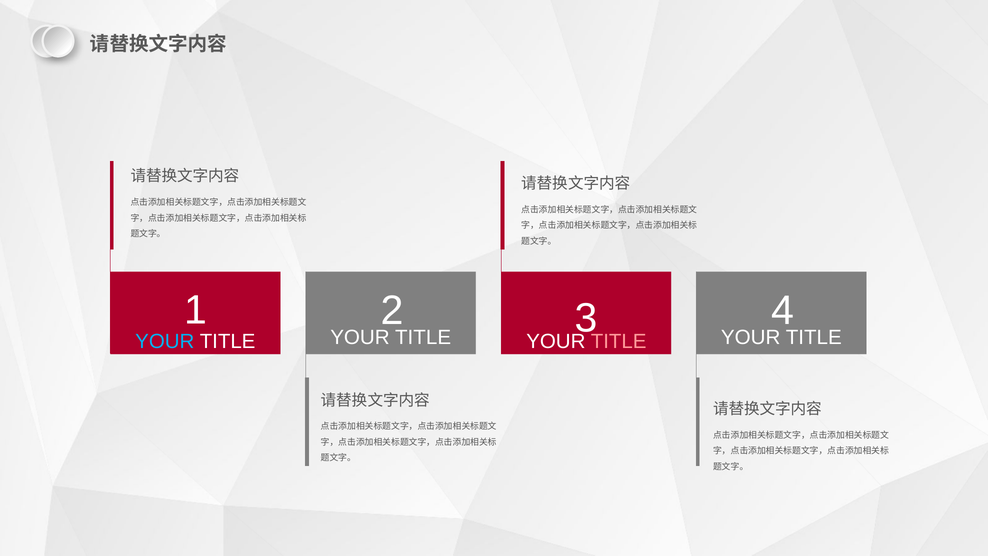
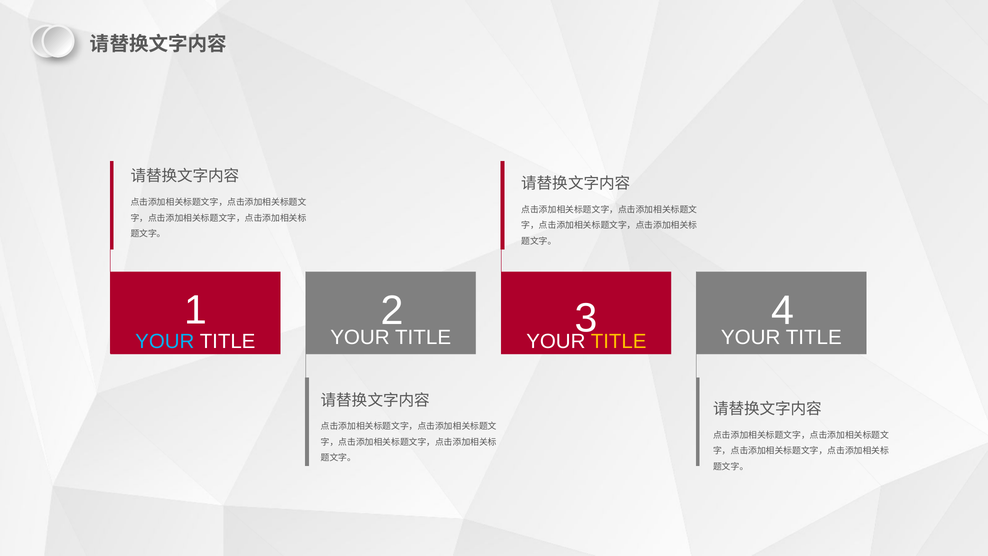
TITLE at (619, 341) colour: pink -> yellow
